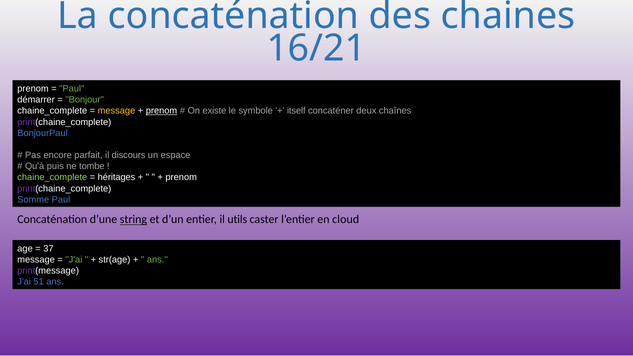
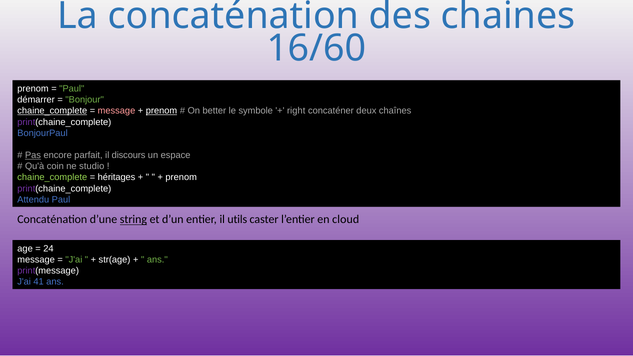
16/21: 16/21 -> 16/60
chaine_complete at (52, 111) underline: none -> present
message at (116, 111) colour: yellow -> pink
existe: existe -> better
itself: itself -> right
Pas underline: none -> present
puis: puis -> coin
tombe: tombe -> studio
Somme: Somme -> Attendu
37: 37 -> 24
51: 51 -> 41
